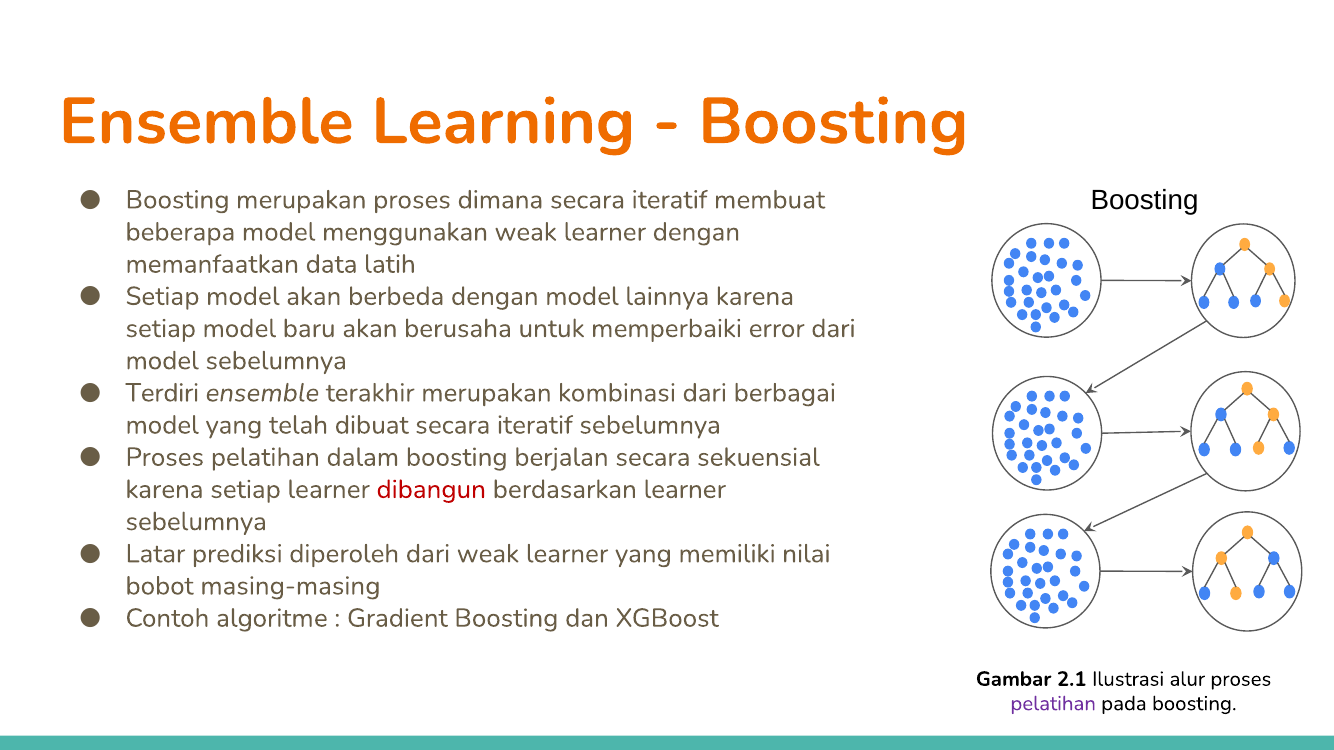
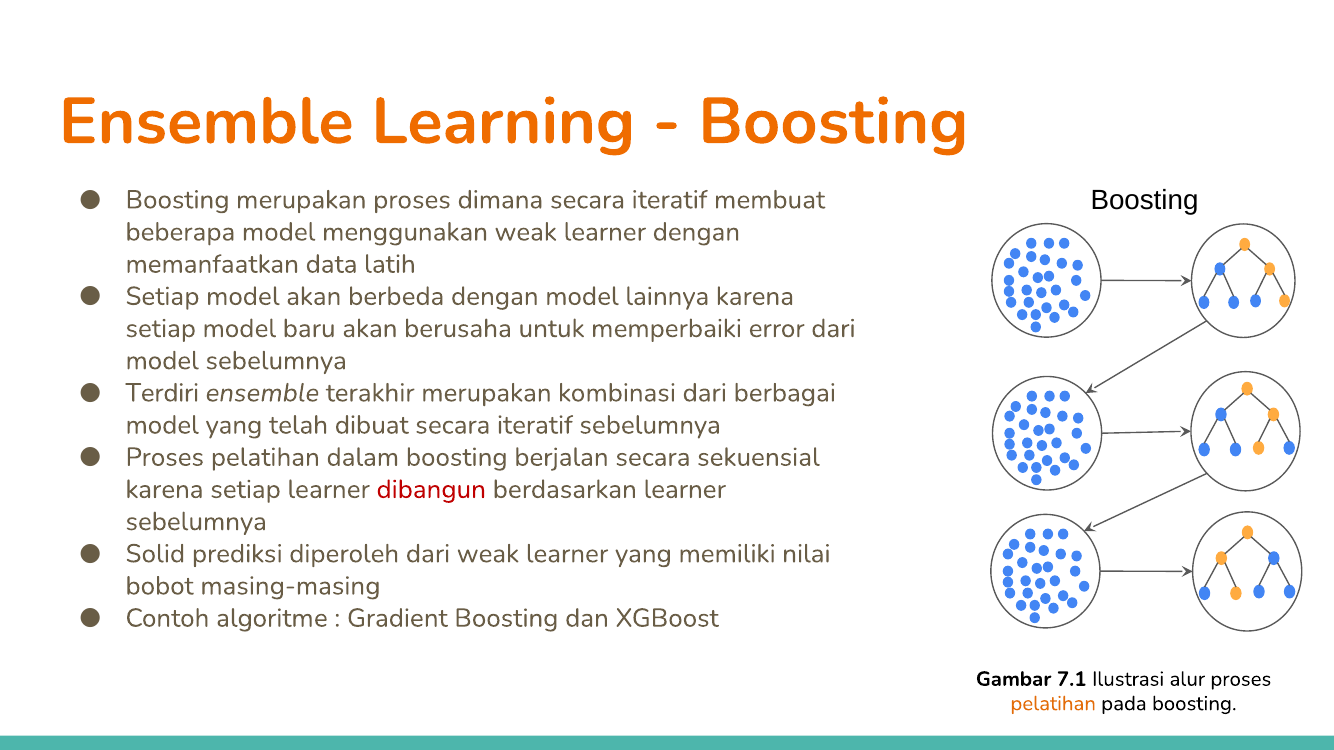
Latar: Latar -> Solid
2.1: 2.1 -> 7.1
pelatihan at (1053, 704) colour: purple -> orange
